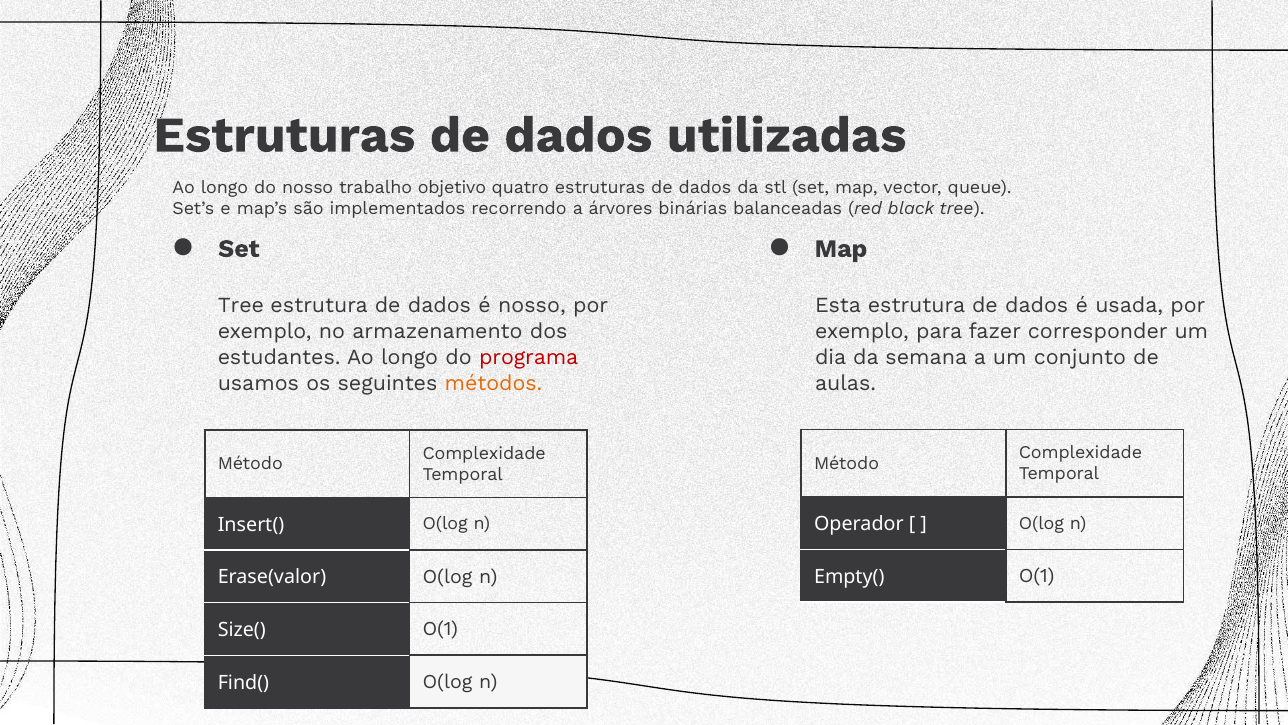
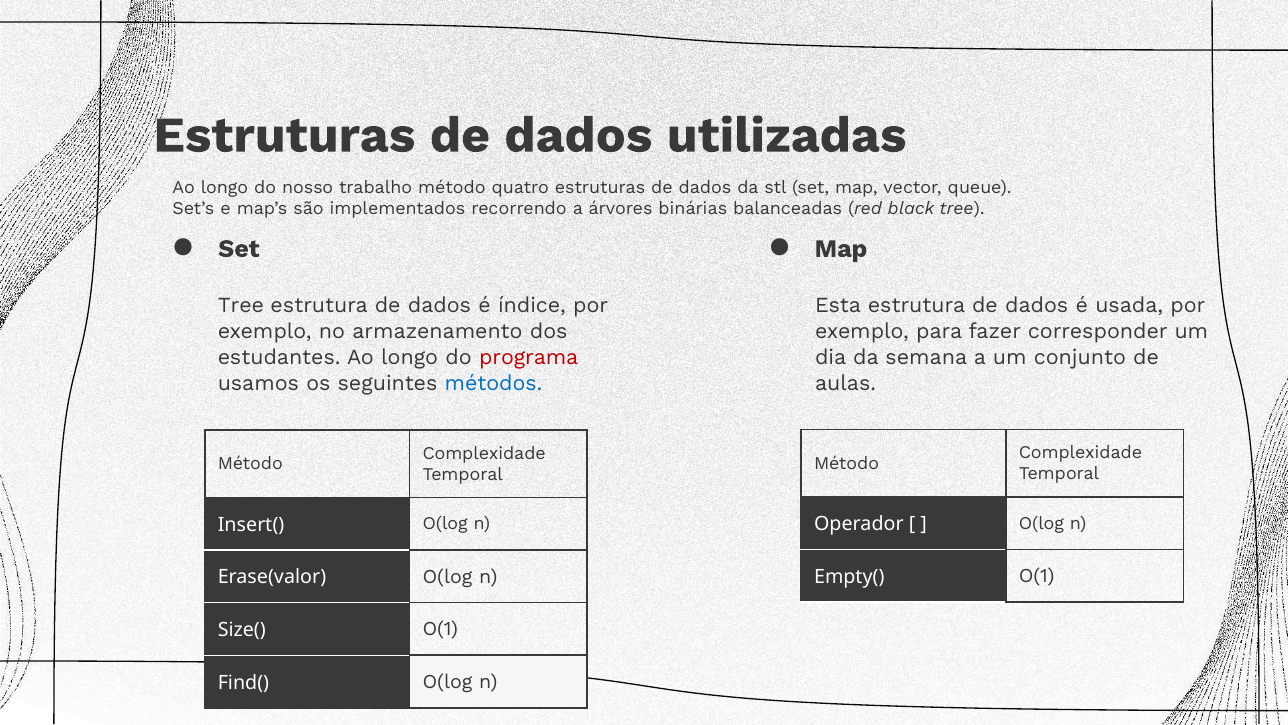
trabalho objetivo: objetivo -> método
é nosso: nosso -> índice
métodos colour: orange -> blue
